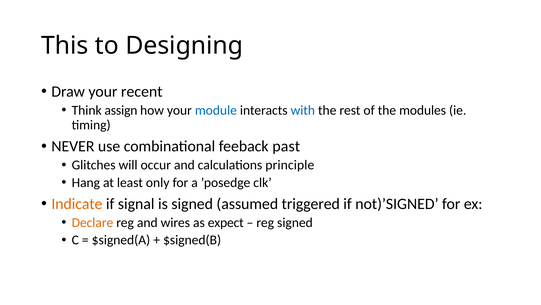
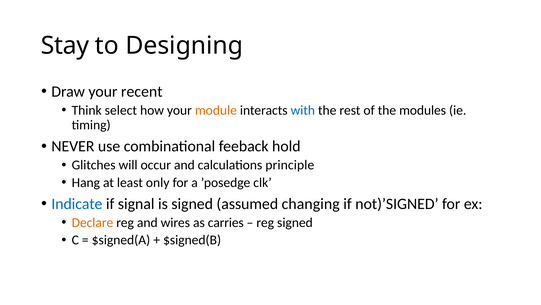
This: This -> Stay
assign: assign -> select
module colour: blue -> orange
past: past -> hold
Indicate colour: orange -> blue
triggered: triggered -> changing
expect: expect -> carries
